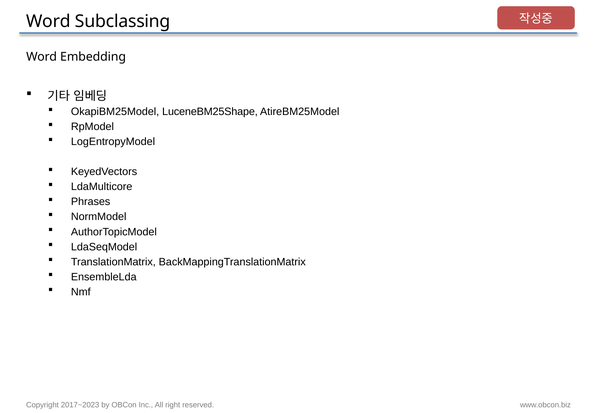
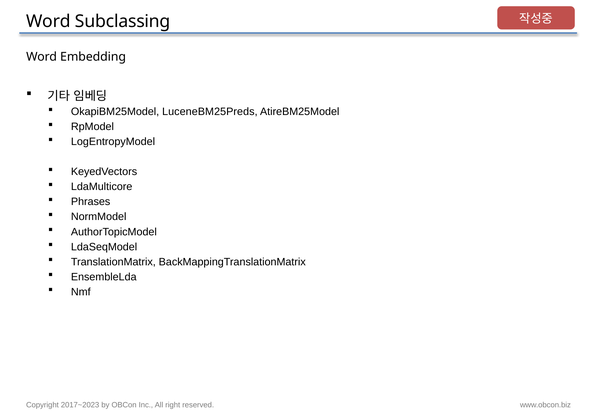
LuceneBM25Shape: LuceneBM25Shape -> LuceneBM25Preds
